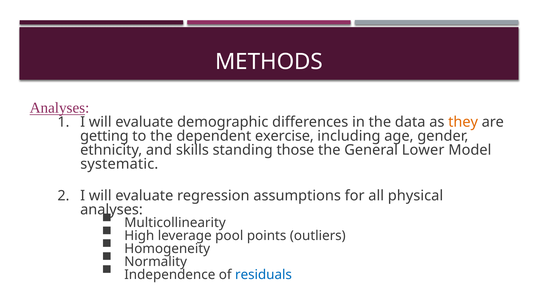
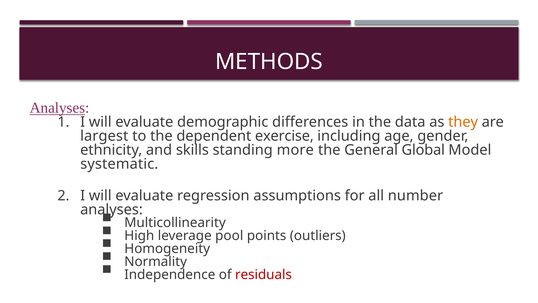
getting: getting -> largest
those: those -> more
Lower: Lower -> Global
physical: physical -> number
residuals colour: blue -> red
